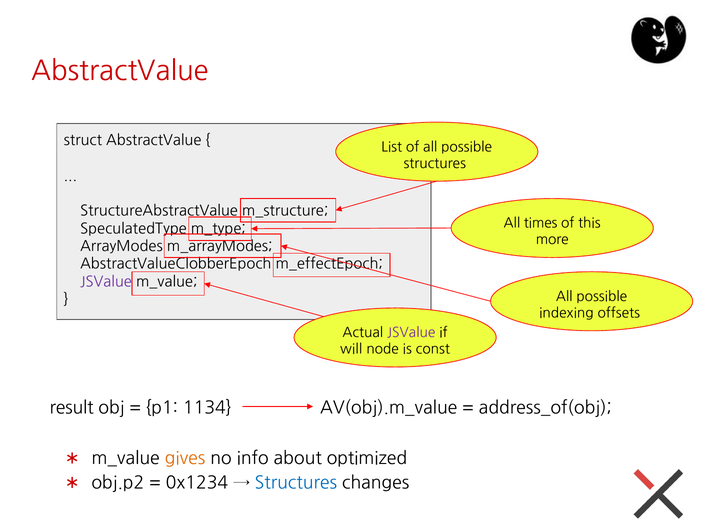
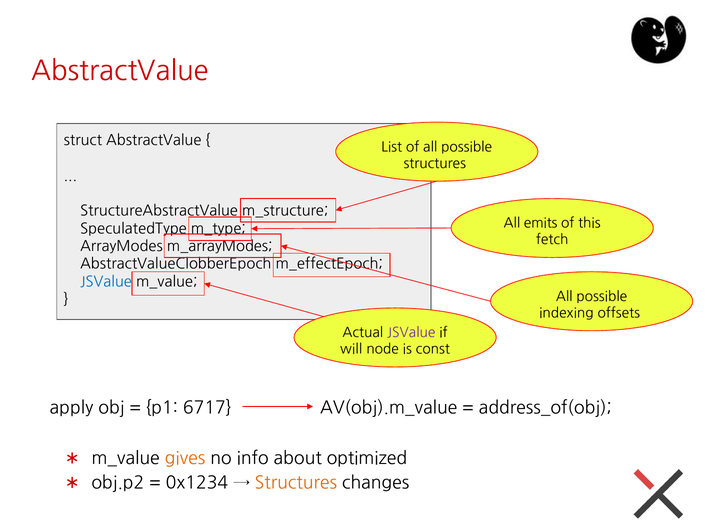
times: times -> emits
more: more -> fetch
JSValue at (106, 282) colour: purple -> blue
result: result -> apply
1134: 1134 -> 6717
Structures at (296, 483) colour: blue -> orange
